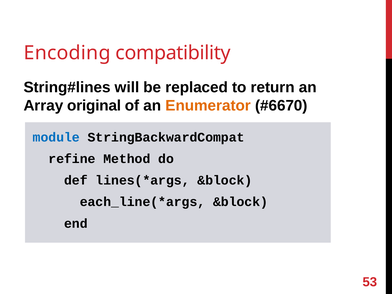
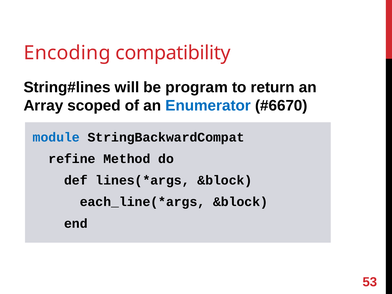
replaced: replaced -> program
original: original -> scoped
Enumerator colour: orange -> blue
